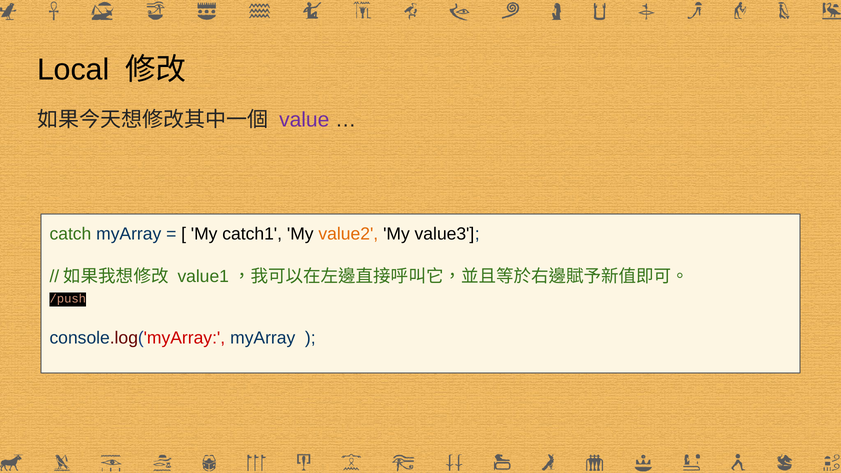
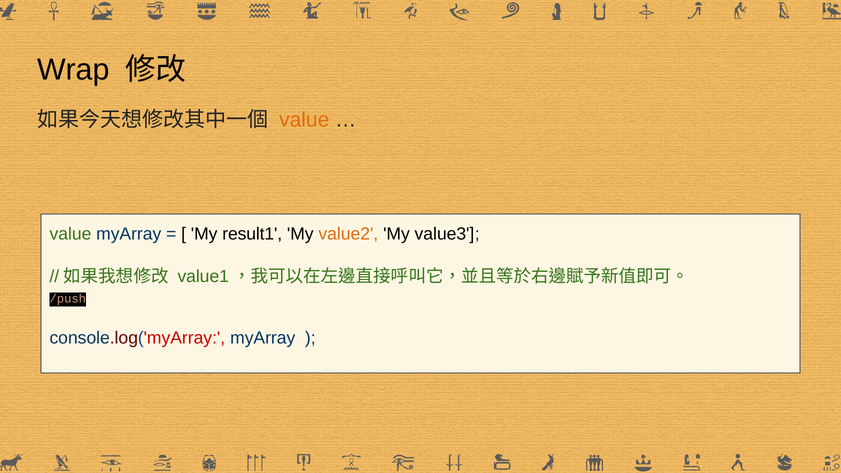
Local: Local -> Wrap
value at (304, 120) colour: purple -> orange
catch at (70, 234): catch -> value
catch1: catch1 -> result1
